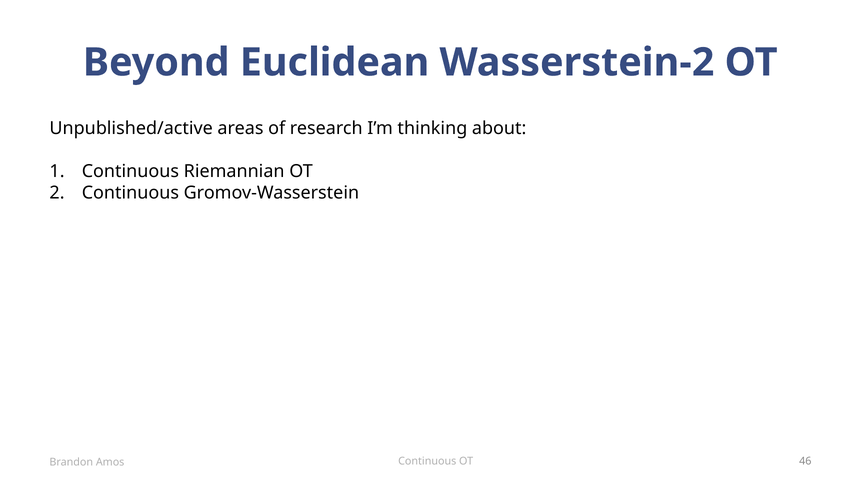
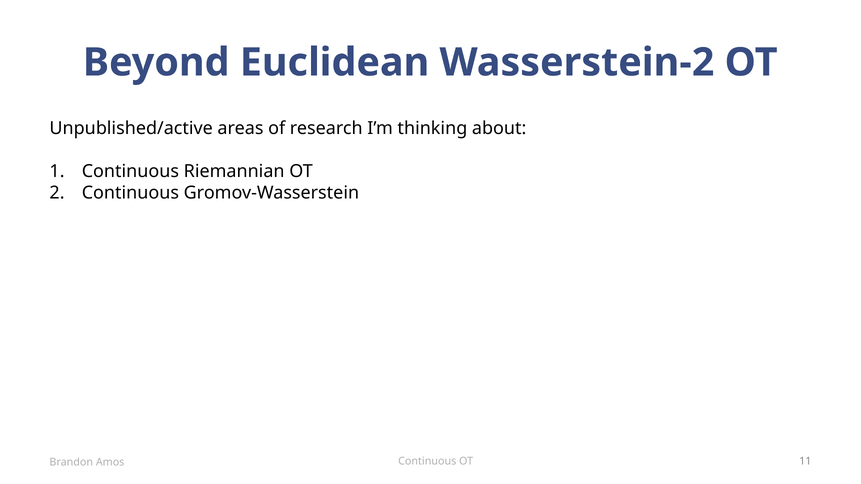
46: 46 -> 11
